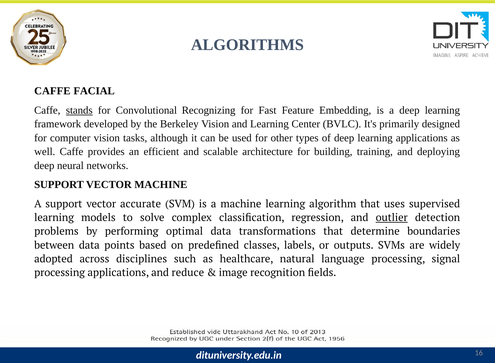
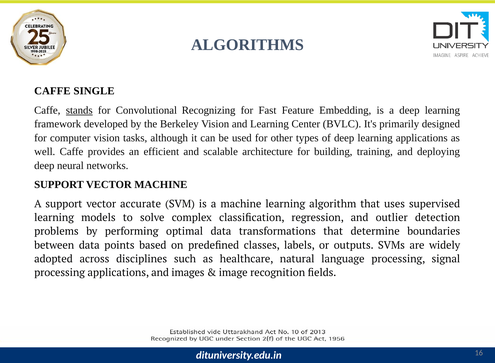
FACIAL: FACIAL -> SINGLE
outlier underline: present -> none
reduce: reduce -> images
